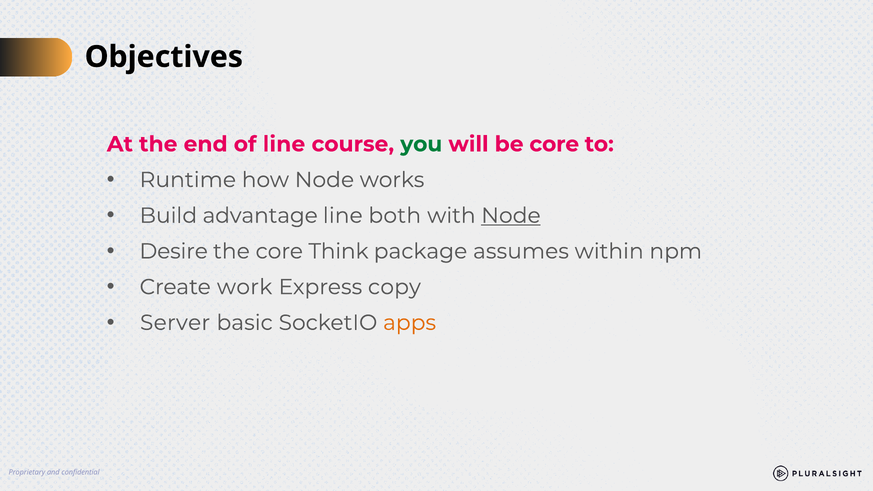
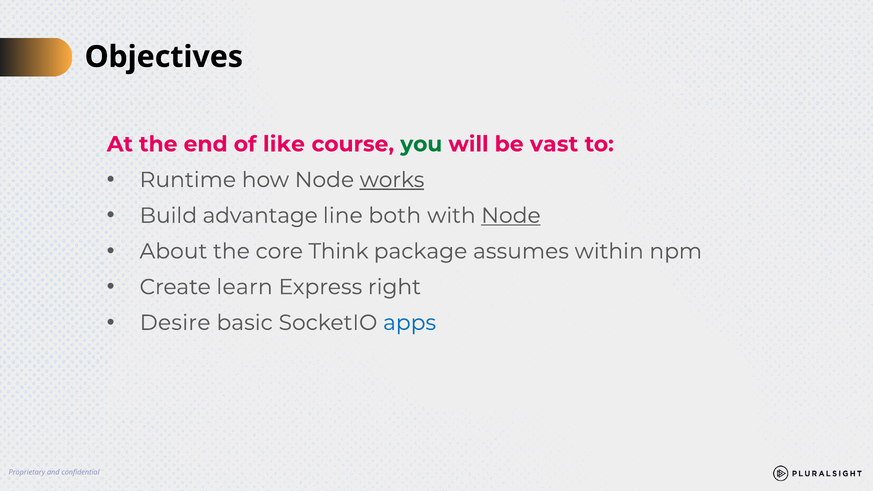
of line: line -> like
be core: core -> vast
works underline: none -> present
Desire: Desire -> About
work: work -> learn
copy: copy -> right
Server: Server -> Desire
apps colour: orange -> blue
